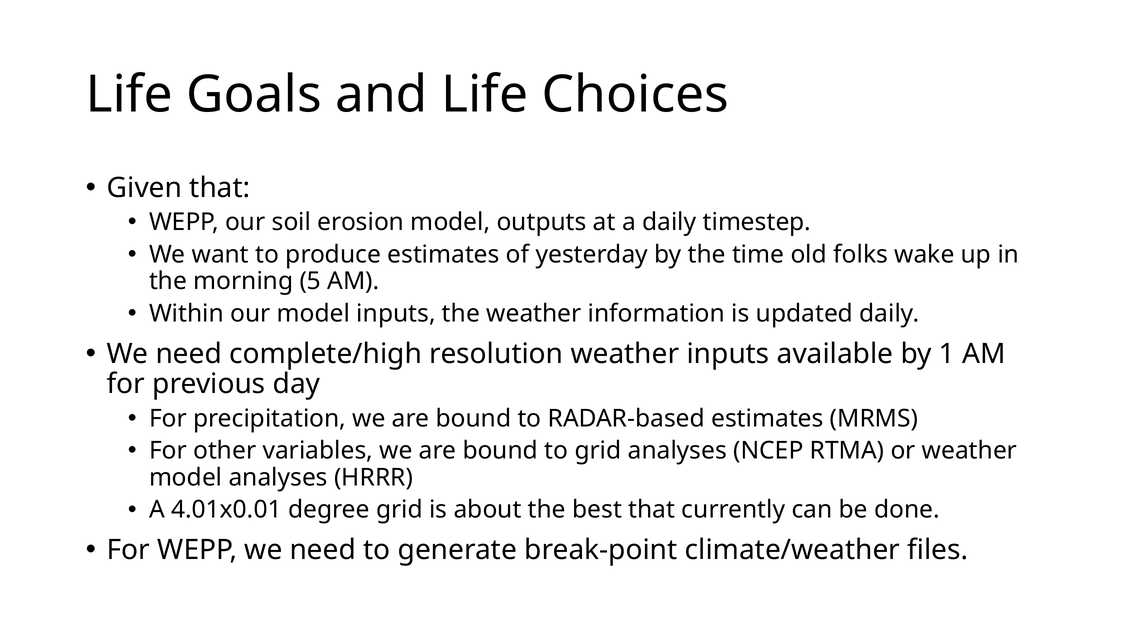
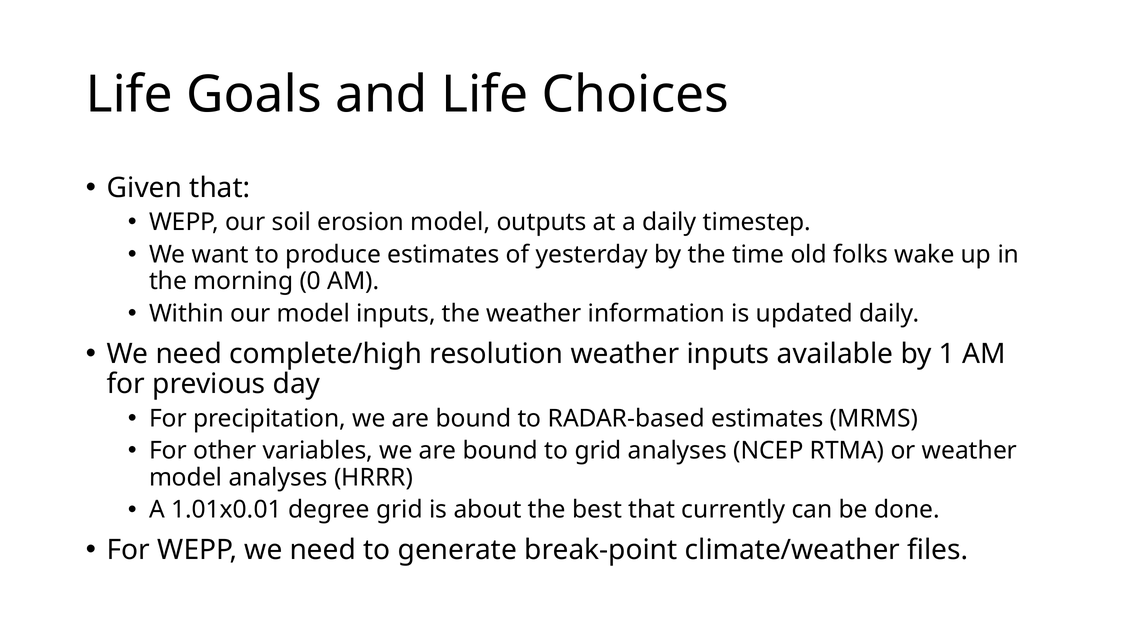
5: 5 -> 0
4.01x0.01: 4.01x0.01 -> 1.01x0.01
